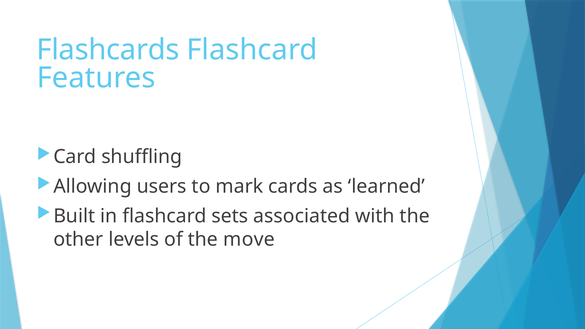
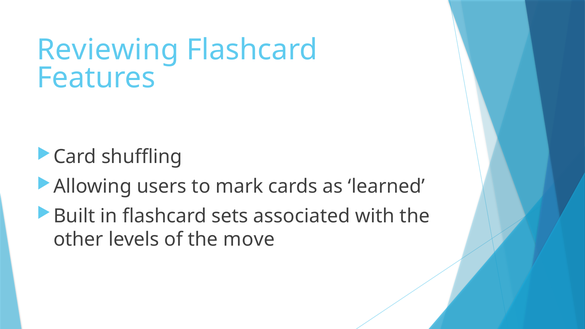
Flashcards: Flashcards -> Reviewing
